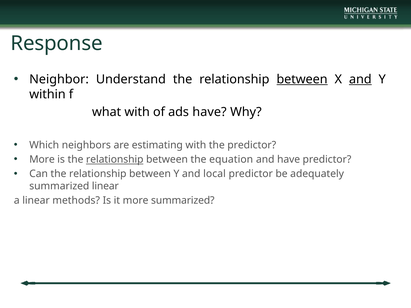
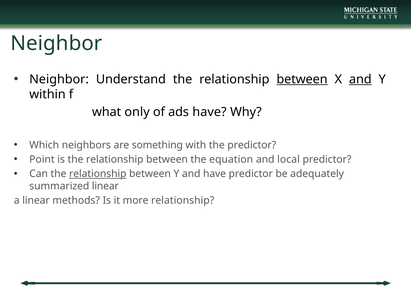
Response at (57, 44): Response -> Neighbor
what with: with -> only
estimating: estimating -> something
More at (42, 160): More -> Point
relationship at (115, 160) underline: present -> none
and have: have -> local
relationship at (98, 174) underline: none -> present
and local: local -> have
more summarized: summarized -> relationship
